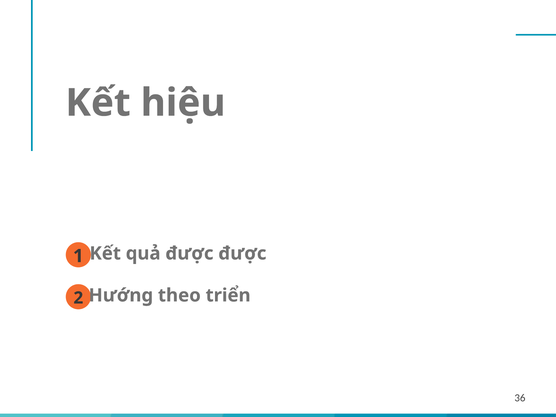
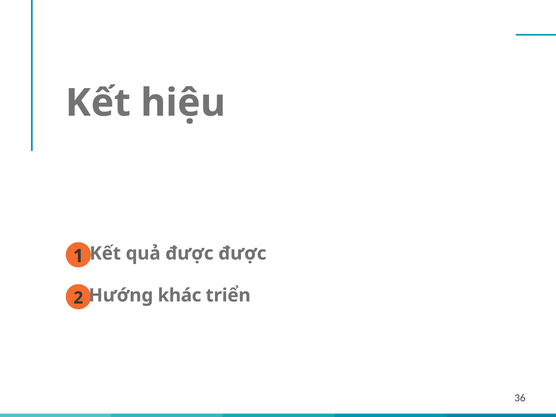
theo: theo -> khác
